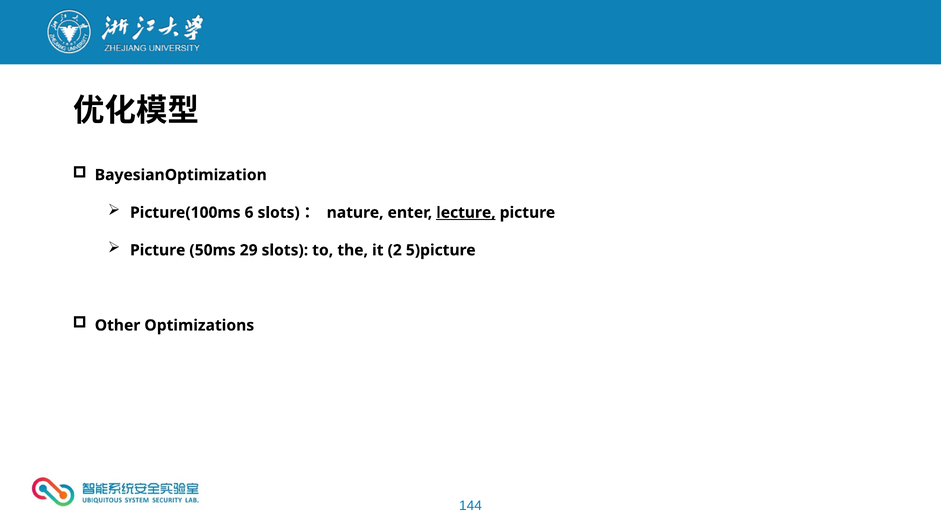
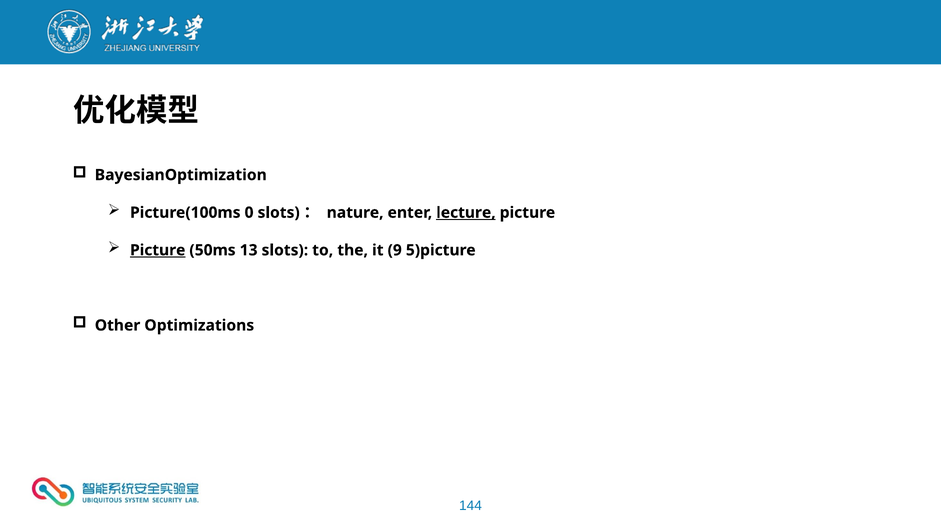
6: 6 -> 0
Picture at (158, 250) underline: none -> present
29: 29 -> 13
2: 2 -> 9
